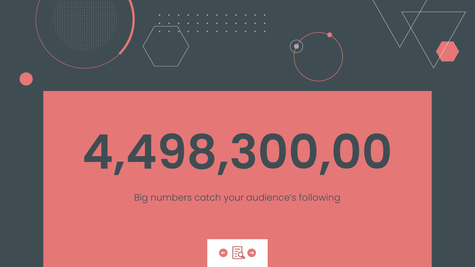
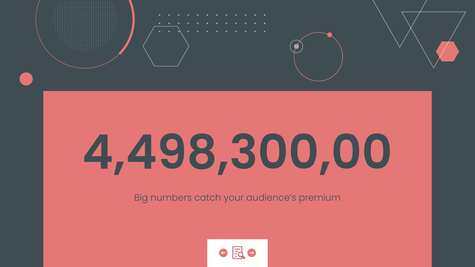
following: following -> premium
